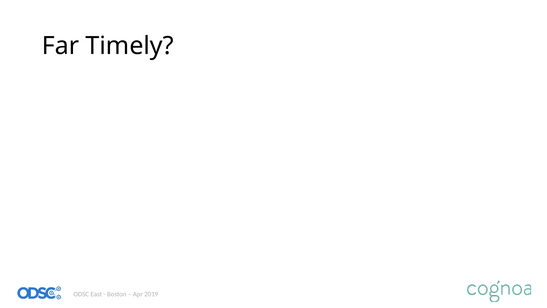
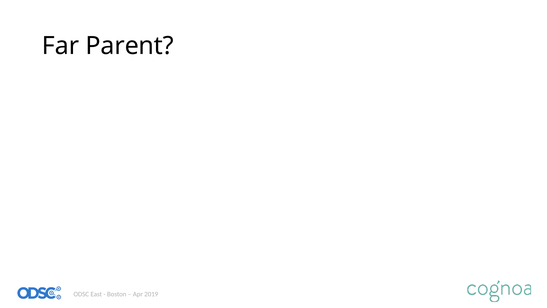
Timely: Timely -> Parent
